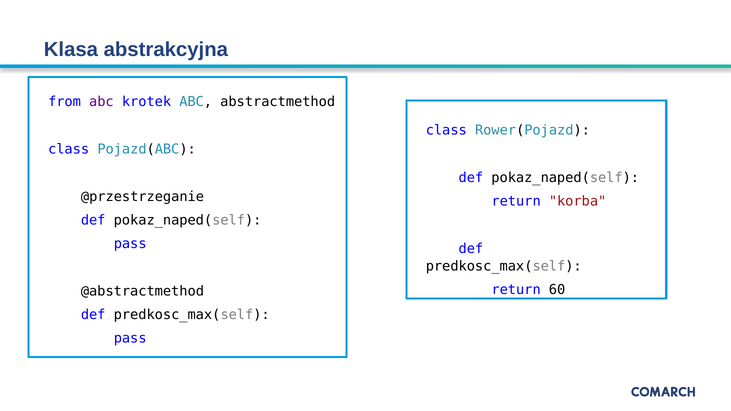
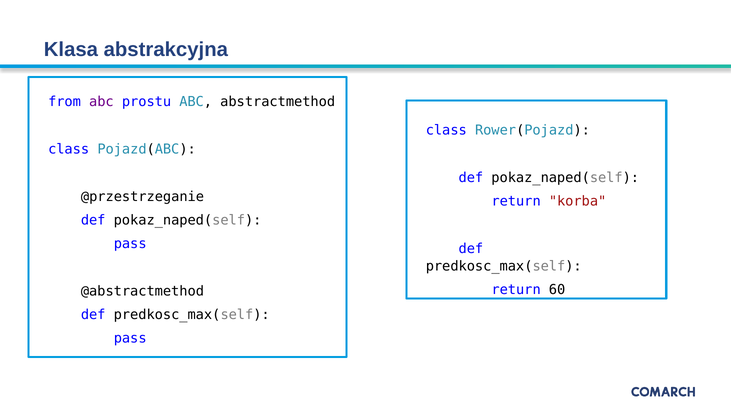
krotek: krotek -> prostu
